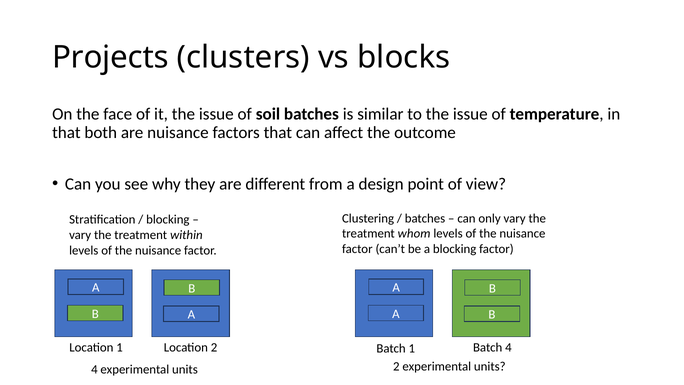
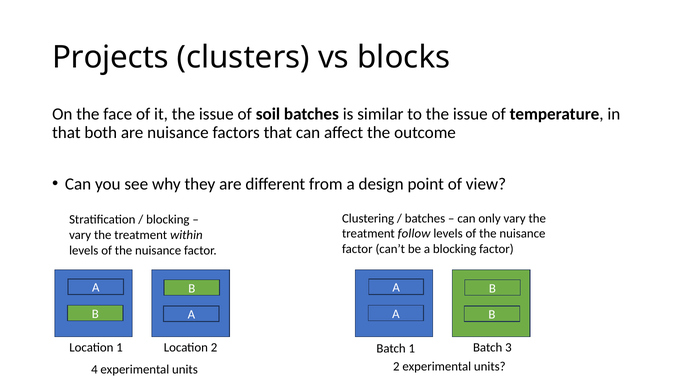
whom: whom -> follow
Batch 4: 4 -> 3
